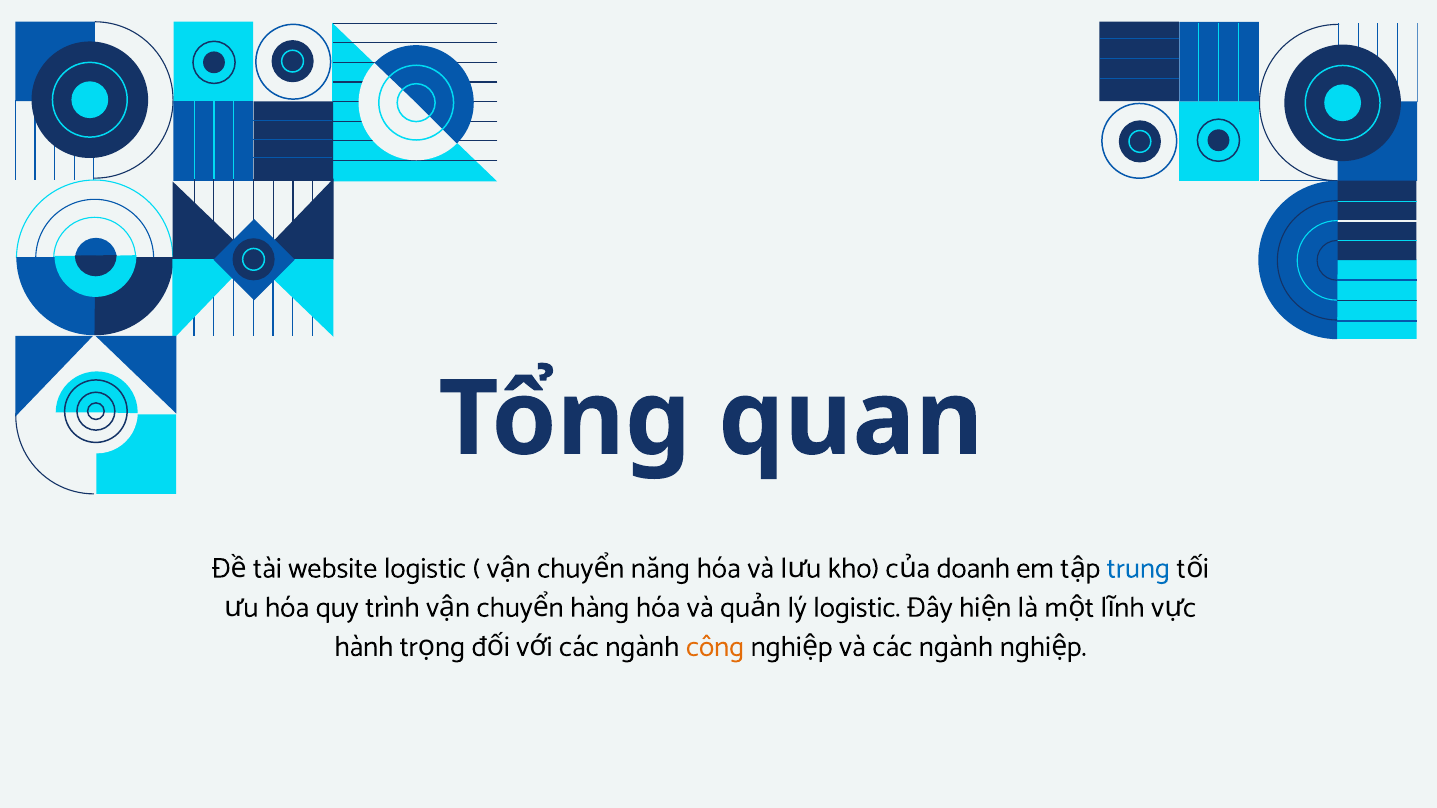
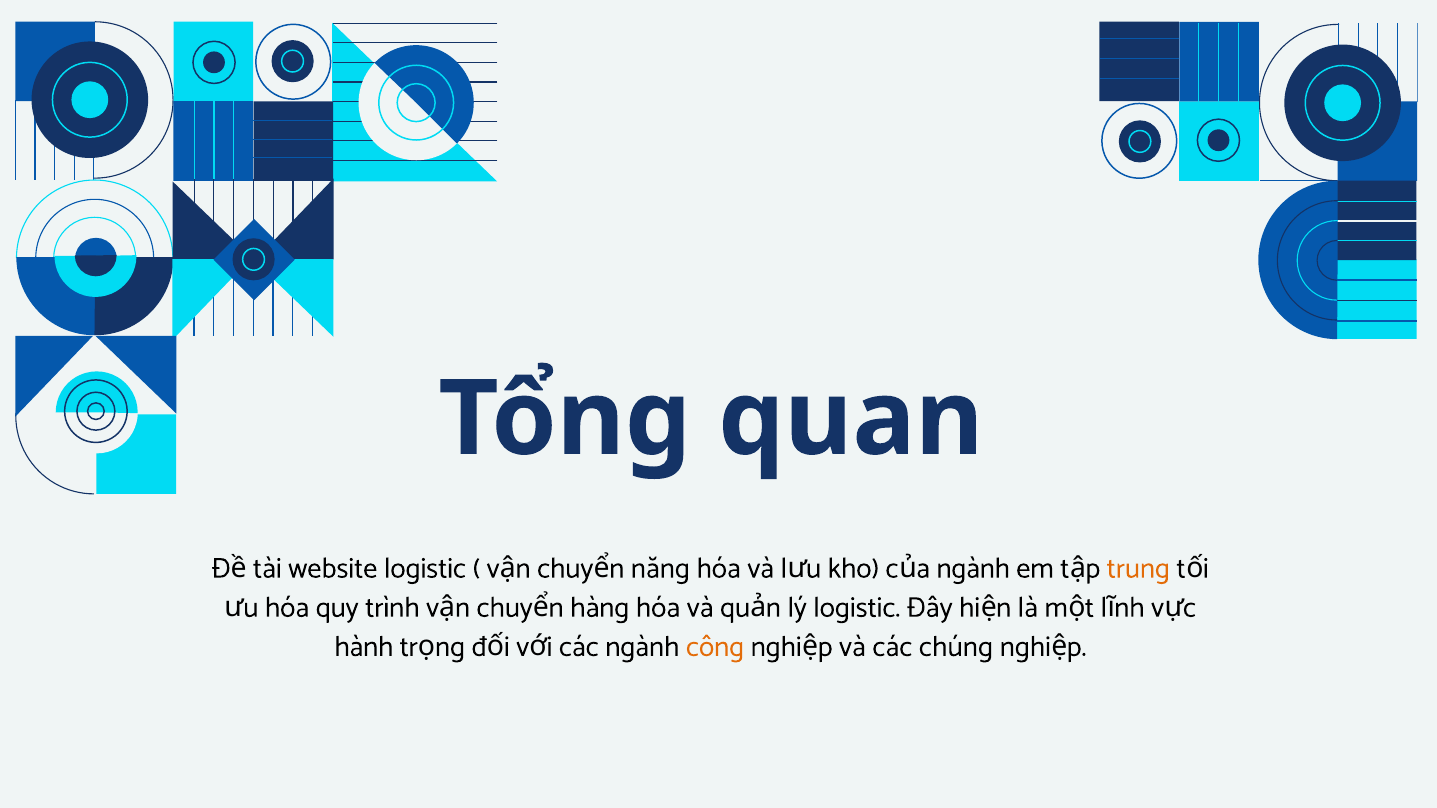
doanh at (973, 568): doanh -> ngành
trung colour: blue -> orange
và các ngành: ngành -> chúng
